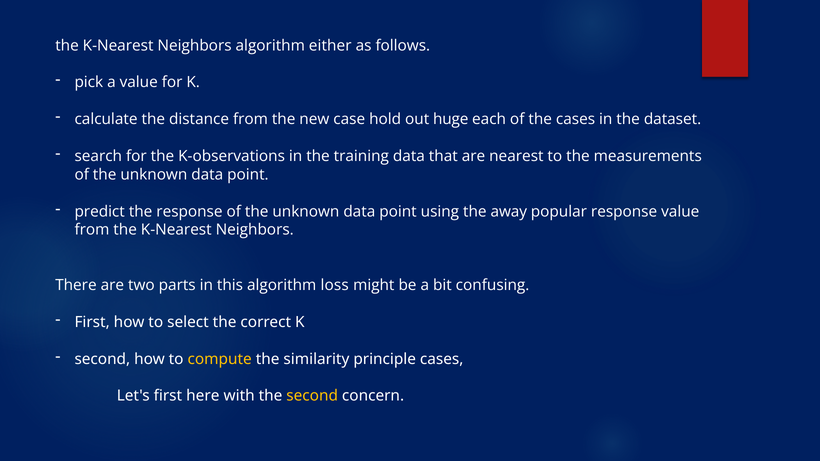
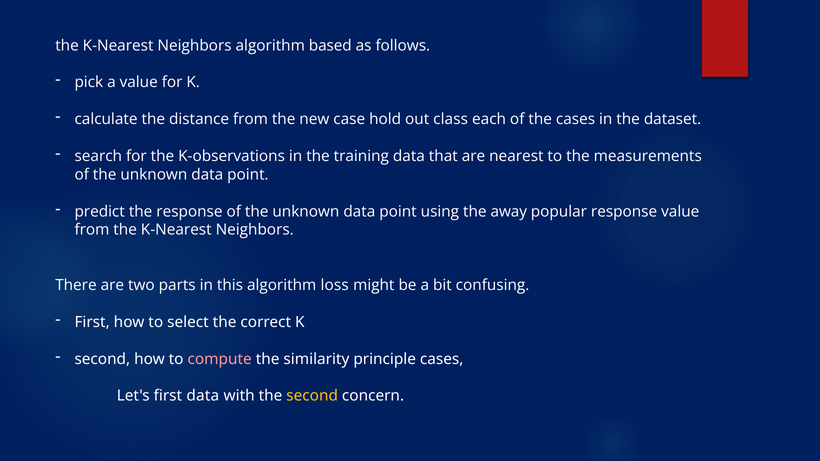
either: either -> based
huge: huge -> class
compute colour: yellow -> pink
first here: here -> data
